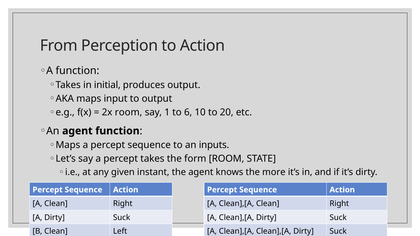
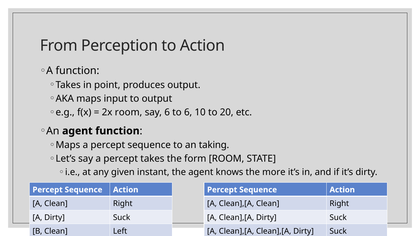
initial: initial -> point
say 1: 1 -> 6
inputs: inputs -> taking
